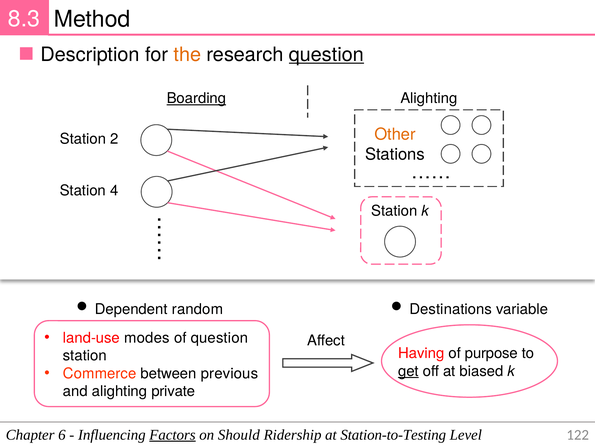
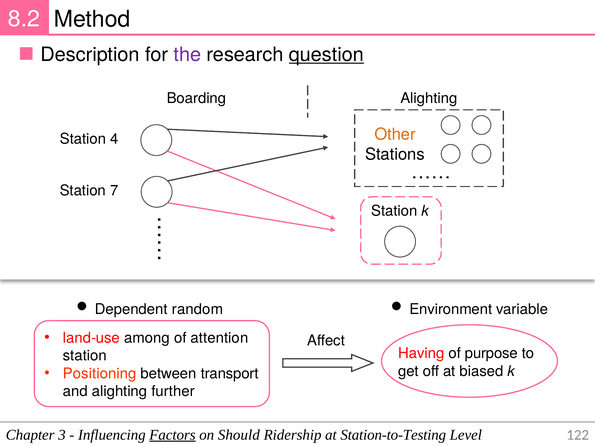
8.3: 8.3 -> 8.2
the colour: orange -> purple
Boarding underline: present -> none
2: 2 -> 4
4: 4 -> 7
Destinations: Destinations -> Environment
modes: modes -> among
of question: question -> attention
get underline: present -> none
Commerce: Commerce -> Positioning
previous: previous -> transport
private: private -> further
6: 6 -> 3
